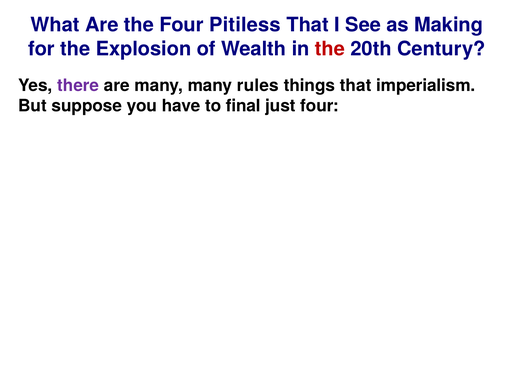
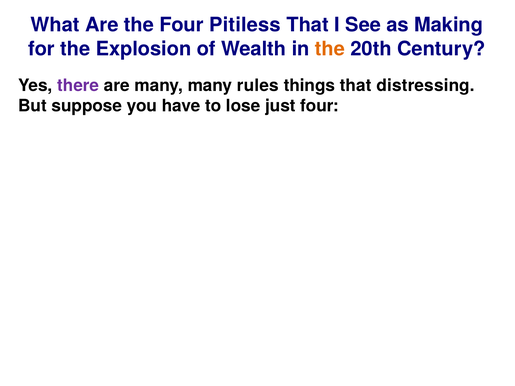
the at (330, 49) colour: red -> orange
imperialism: imperialism -> distressing
final: final -> lose
